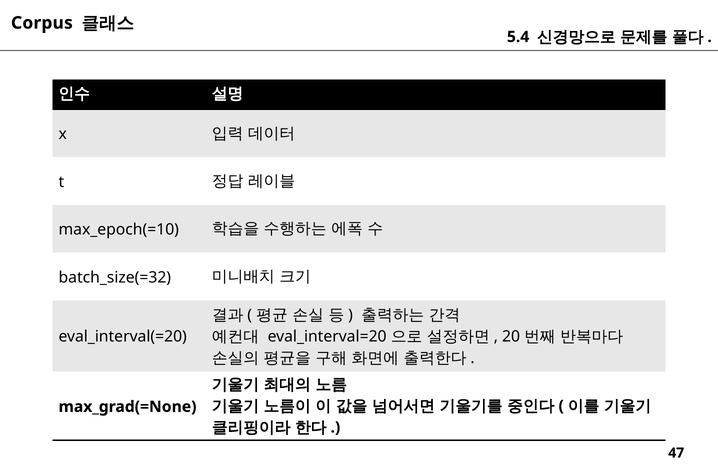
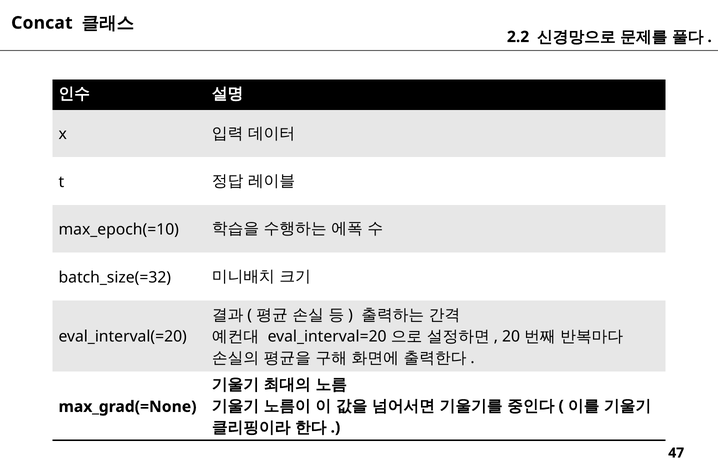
Corpus: Corpus -> Concat
5.4: 5.4 -> 2.2
